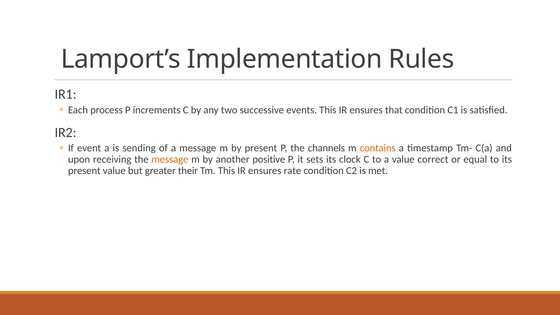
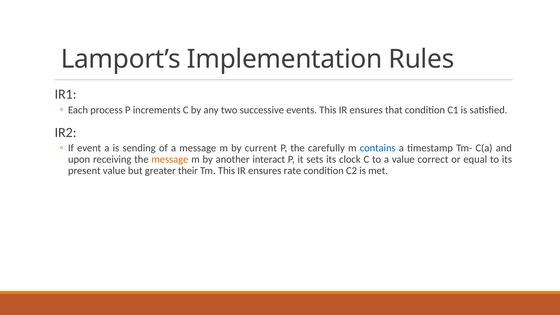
by present: present -> current
channels: channels -> carefully
contains colour: orange -> blue
positive: positive -> interact
